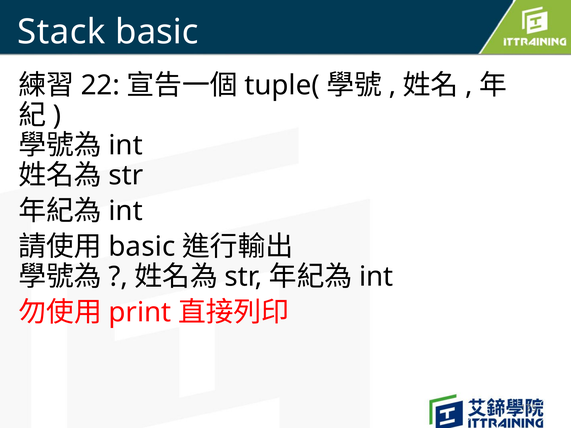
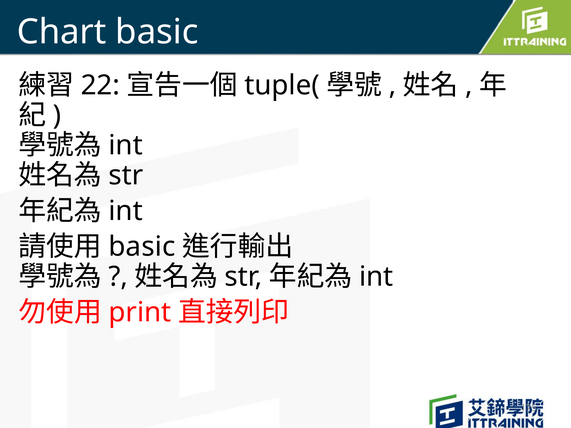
Stack: Stack -> Chart
